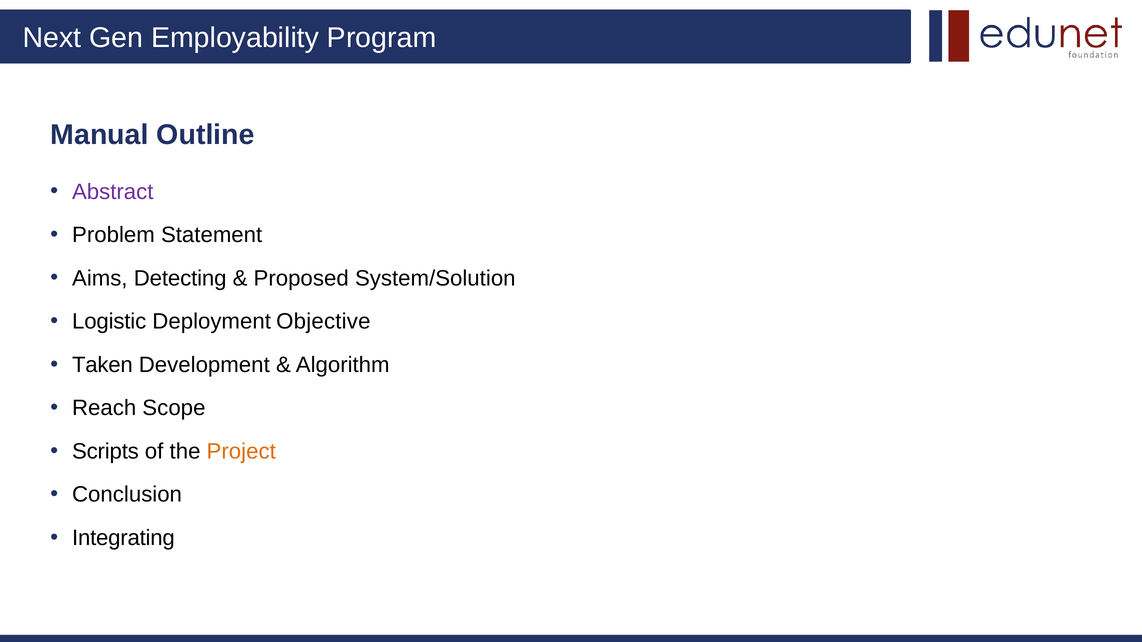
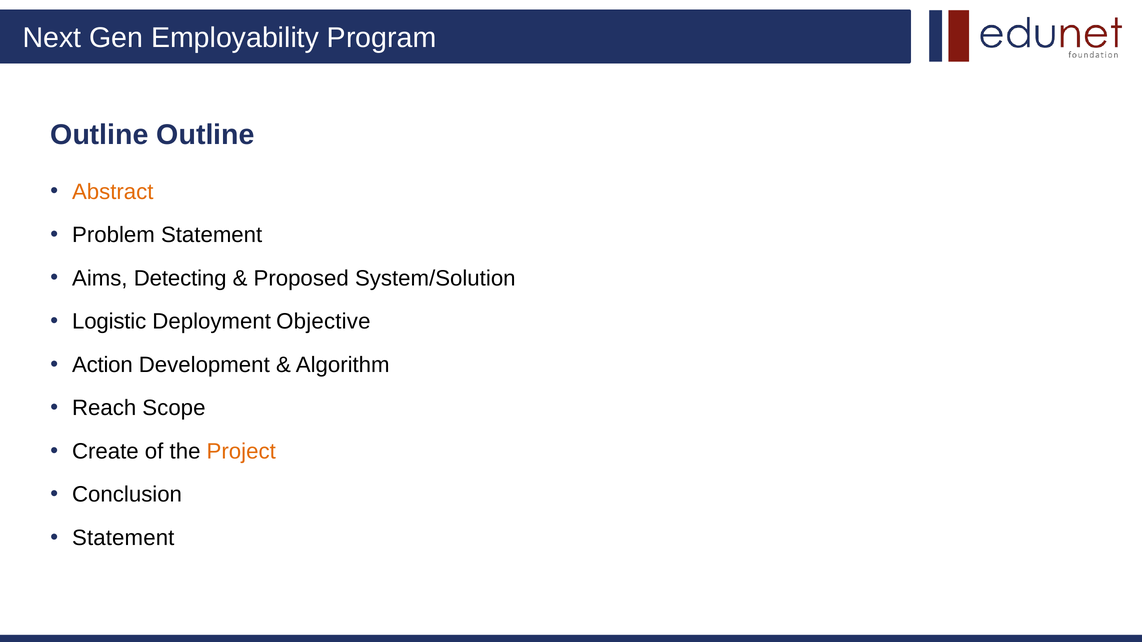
Manual at (99, 135): Manual -> Outline
Abstract colour: purple -> orange
Taken: Taken -> Action
Scripts: Scripts -> Create
Integrating at (123, 538): Integrating -> Statement
